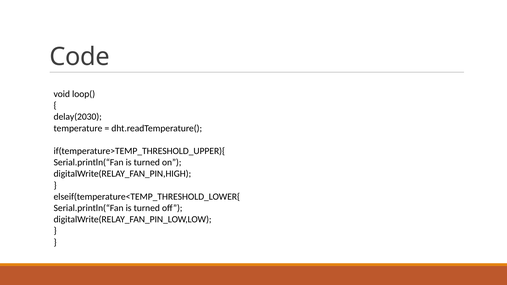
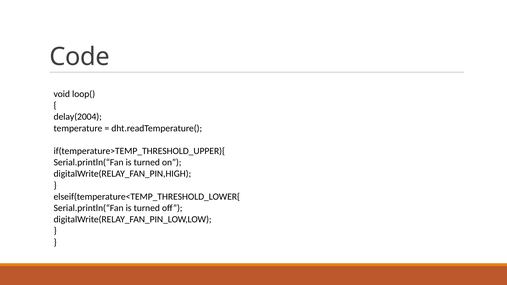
delay(2030: delay(2030 -> delay(2004
